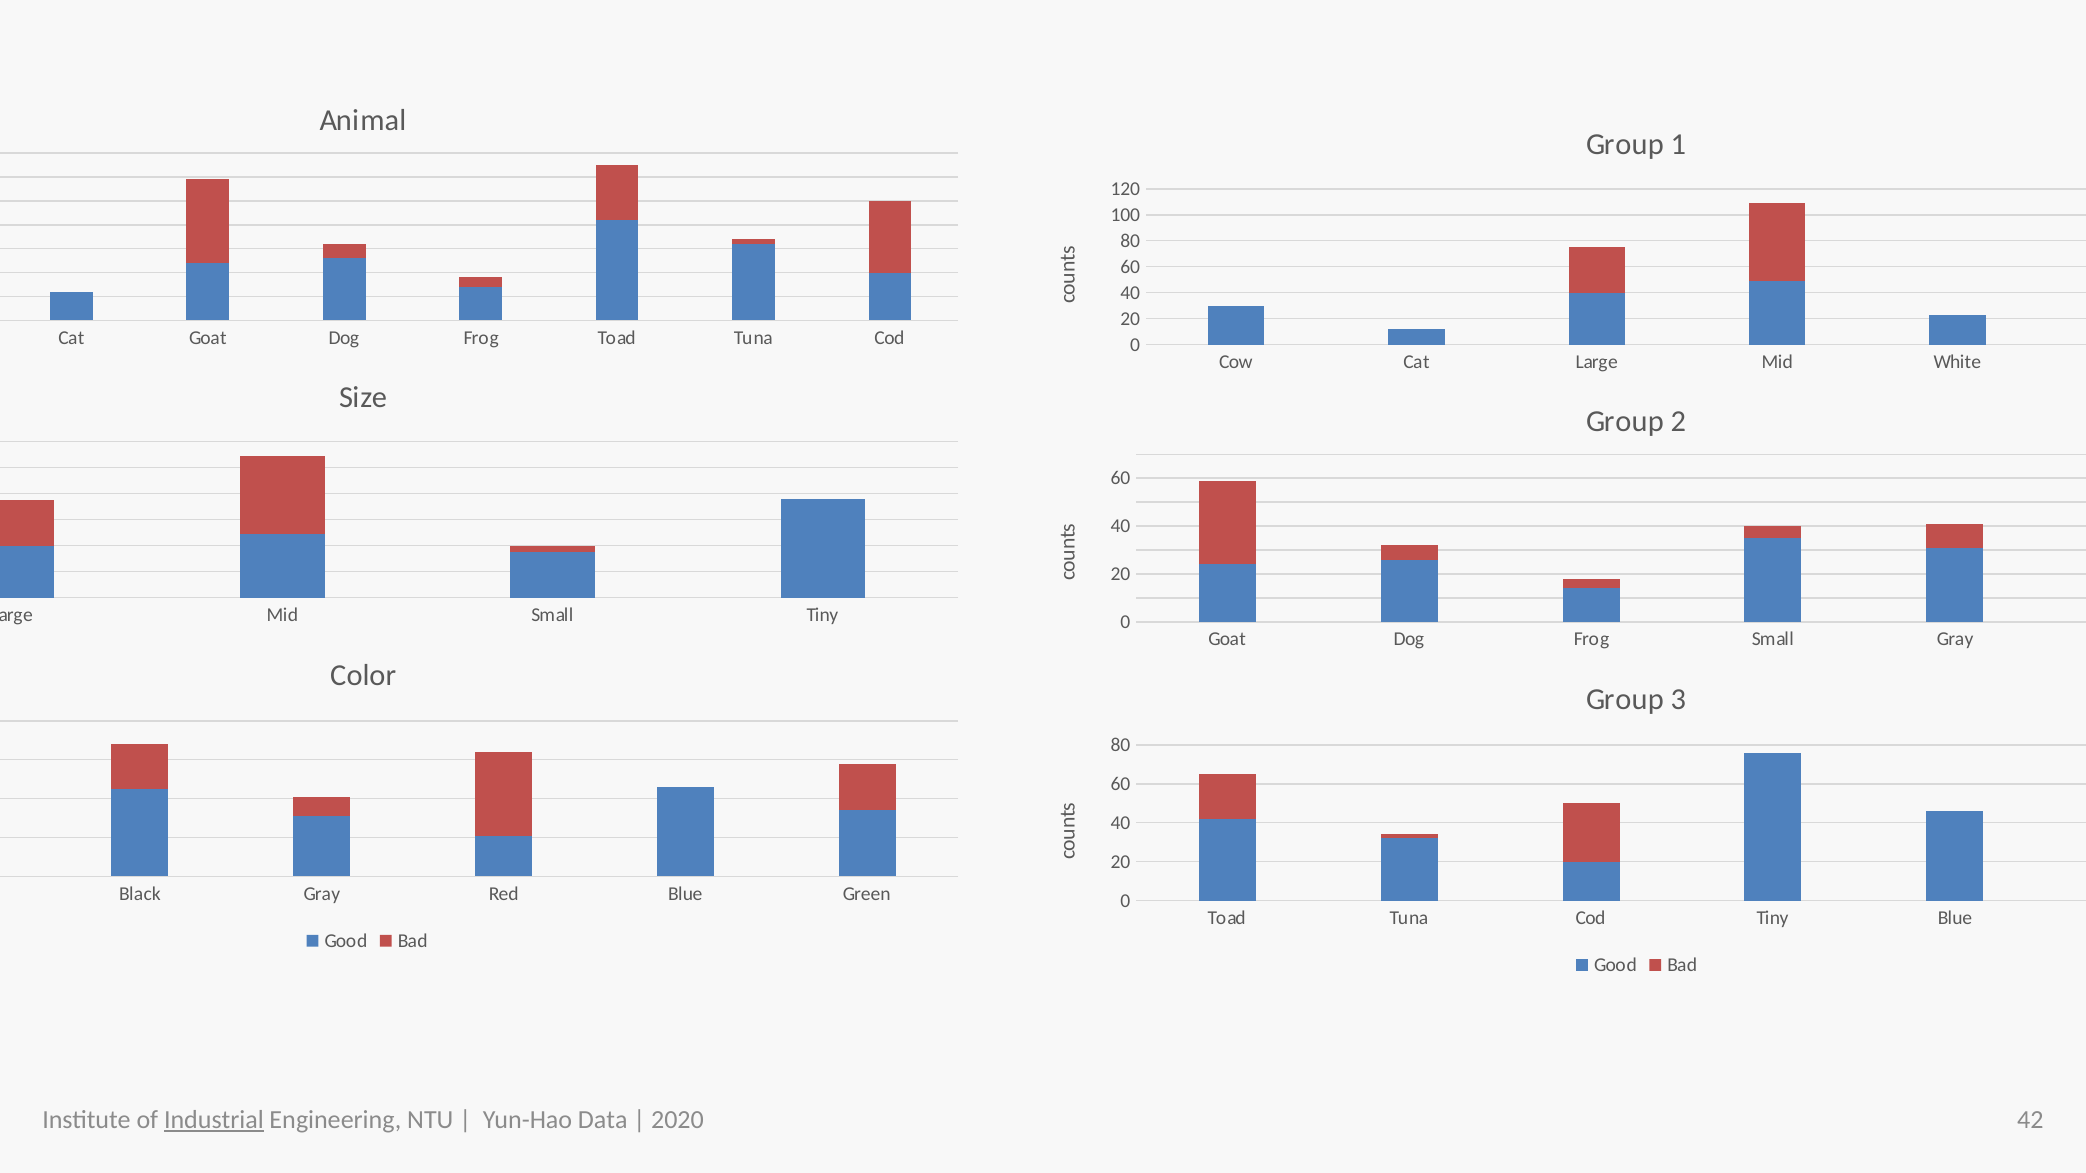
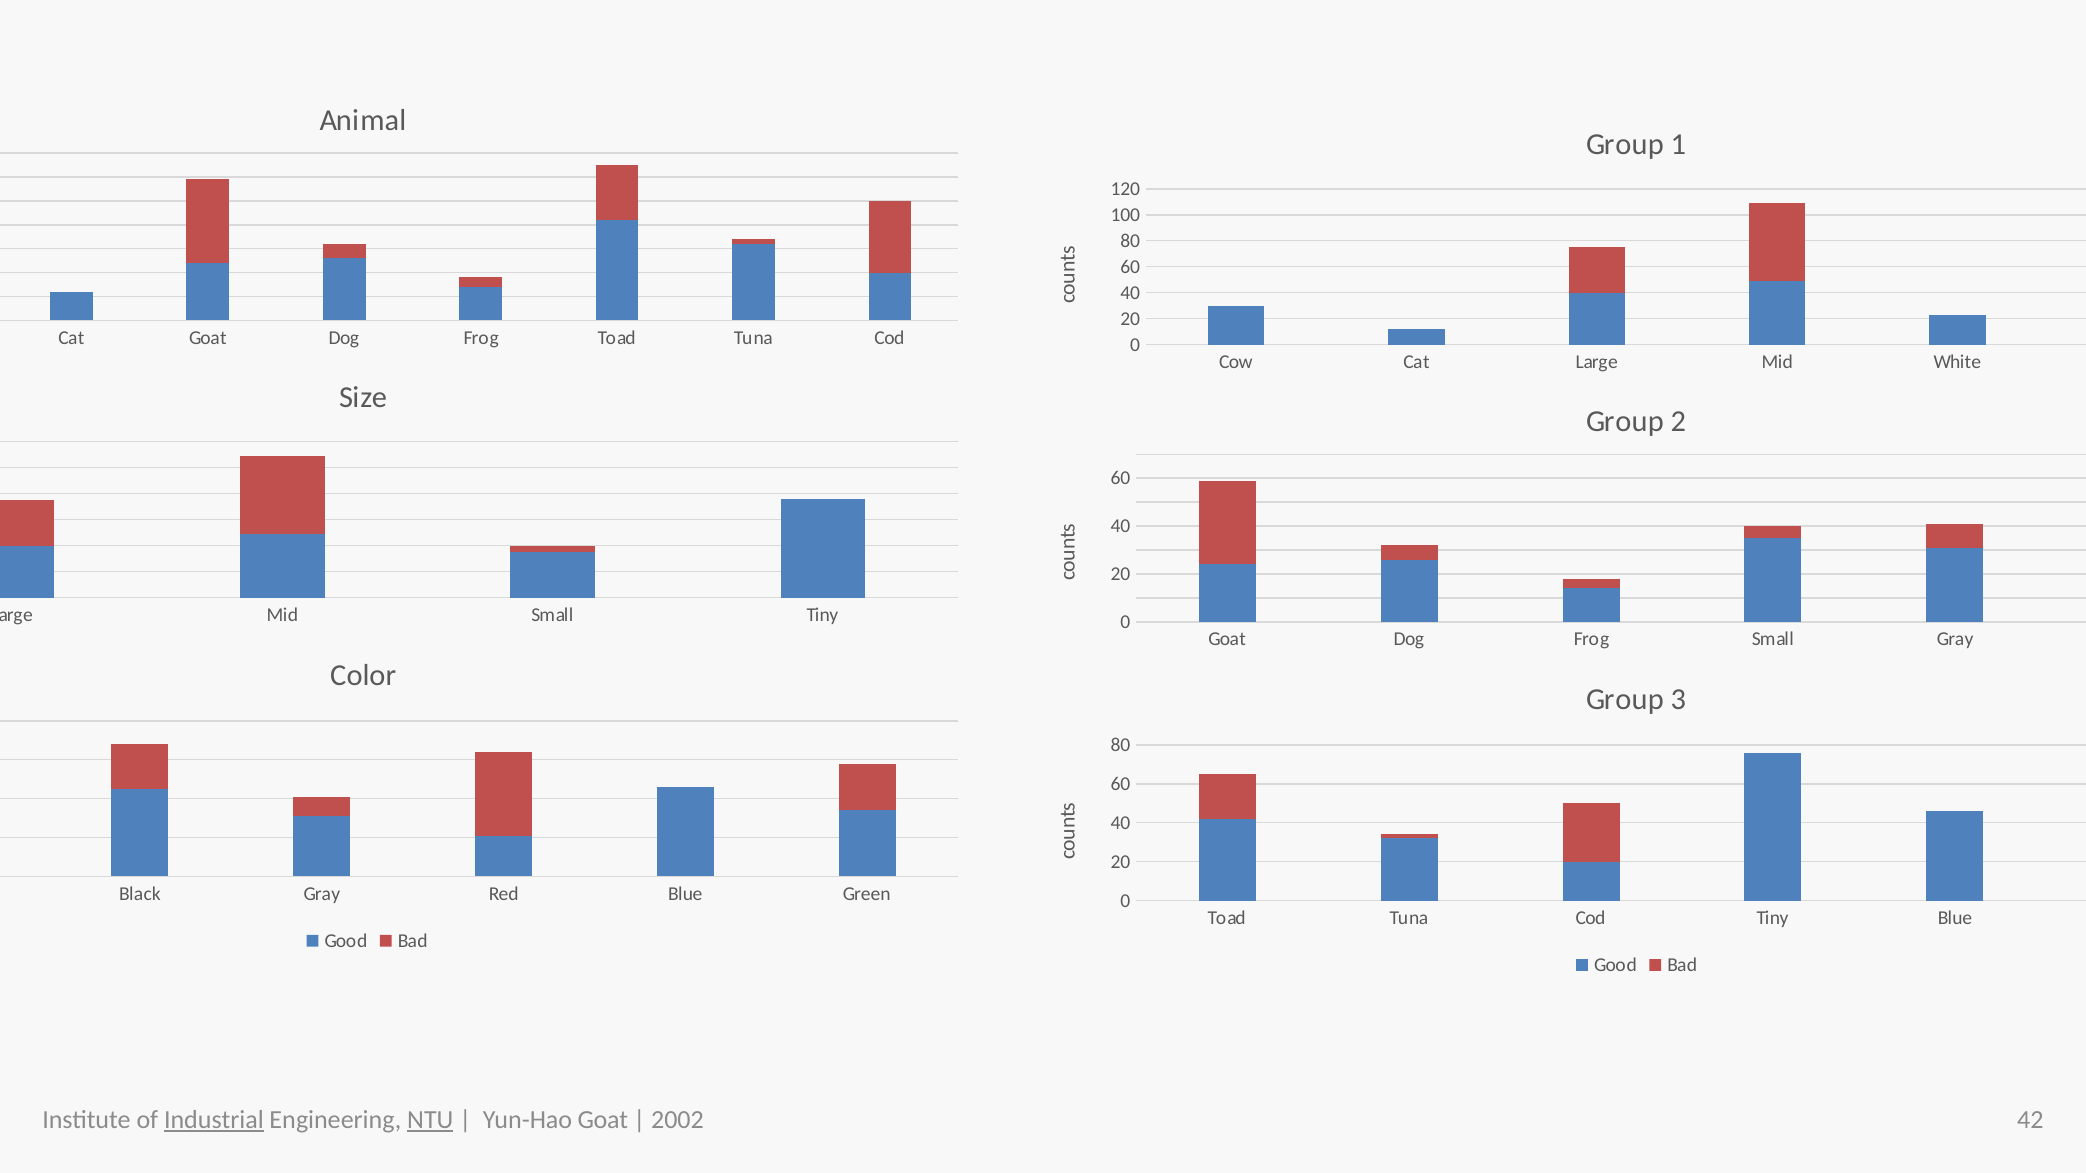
NTU underline: none -> present
Yun-Hao Data: Data -> Goat
2020: 2020 -> 2002
